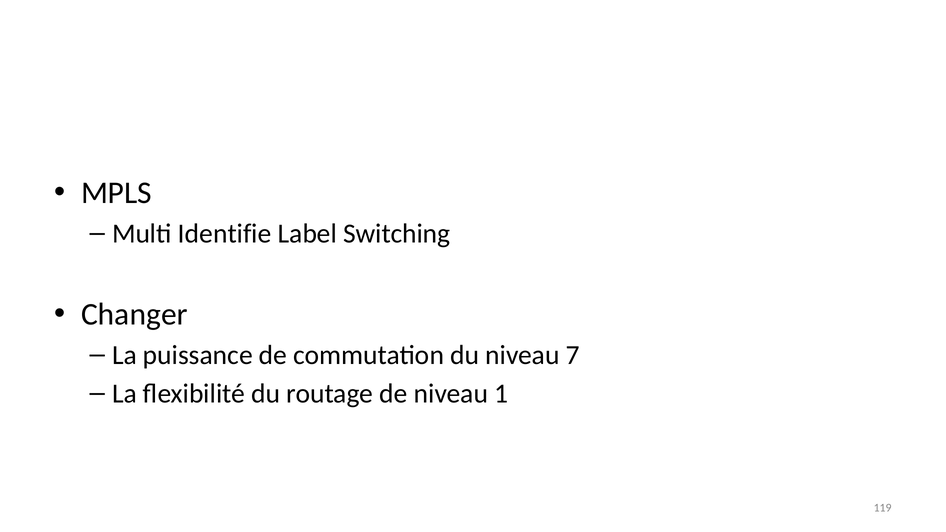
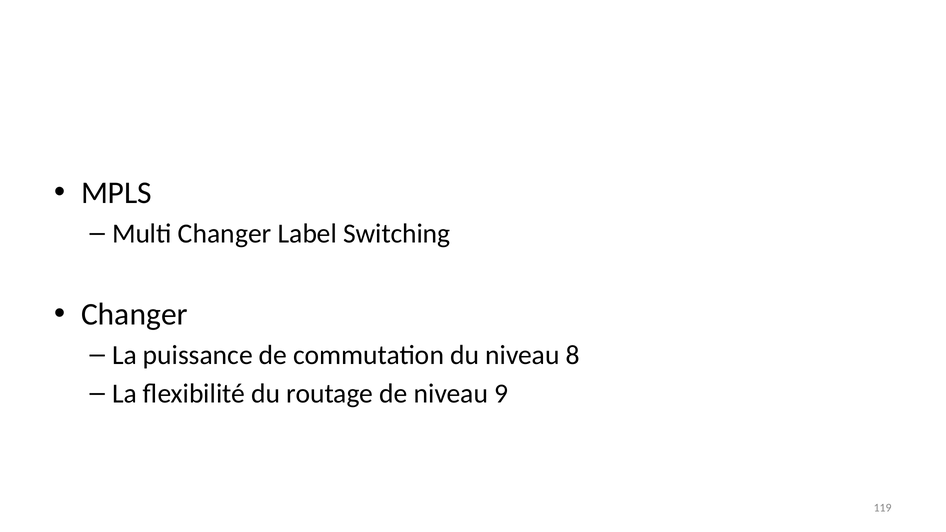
Multi Identifie: Identifie -> Changer
7: 7 -> 8
1: 1 -> 9
